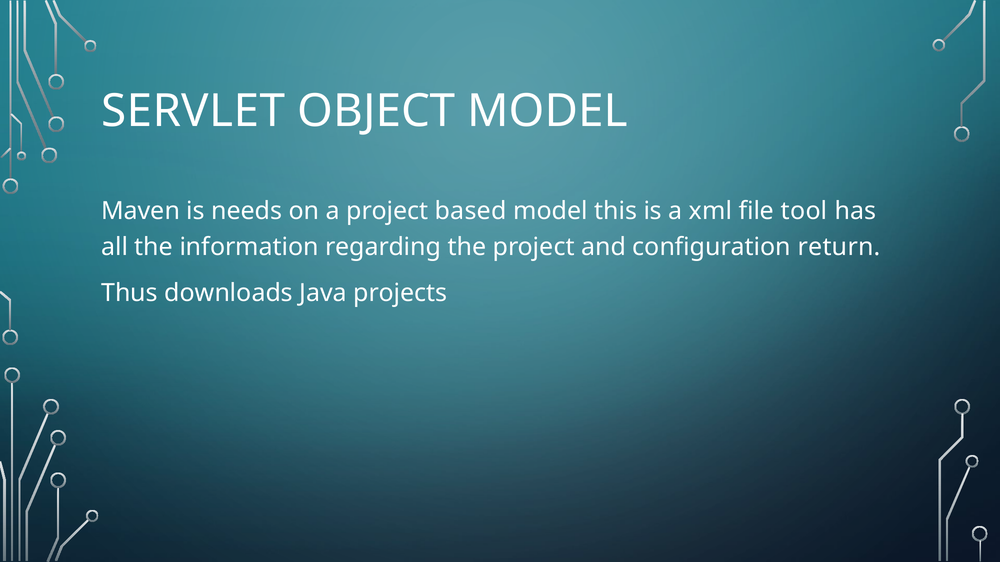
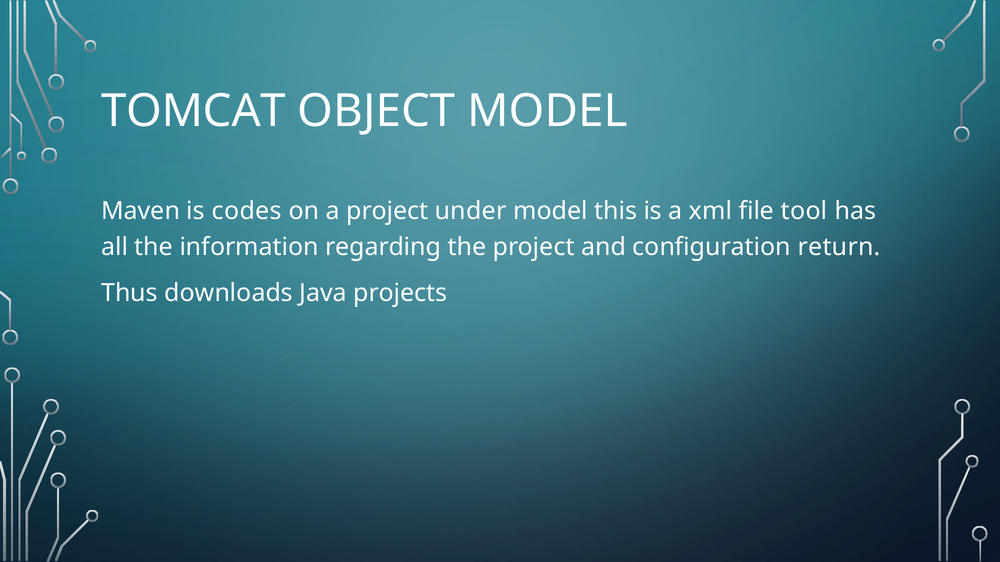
SERVLET: SERVLET -> TOMCAT
needs: needs -> codes
based: based -> under
